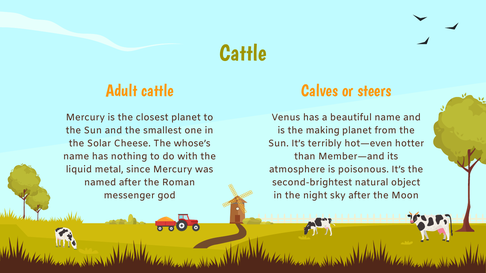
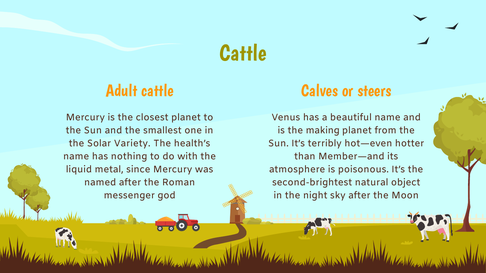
Cheese: Cheese -> Variety
whose’s: whose’s -> health’s
